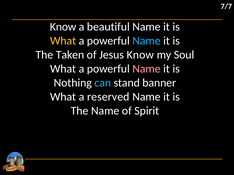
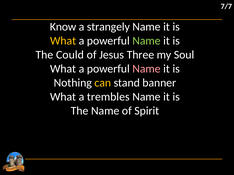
beautiful: beautiful -> strangely
Name at (147, 41) colour: light blue -> light green
Taken: Taken -> Could
Jesus Know: Know -> Three
can colour: light blue -> yellow
reserved: reserved -> trembles
